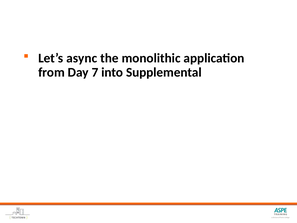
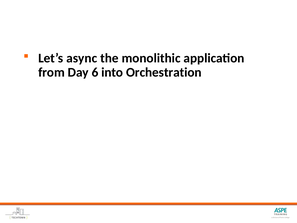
7: 7 -> 6
Supplemental: Supplemental -> Orchestration
